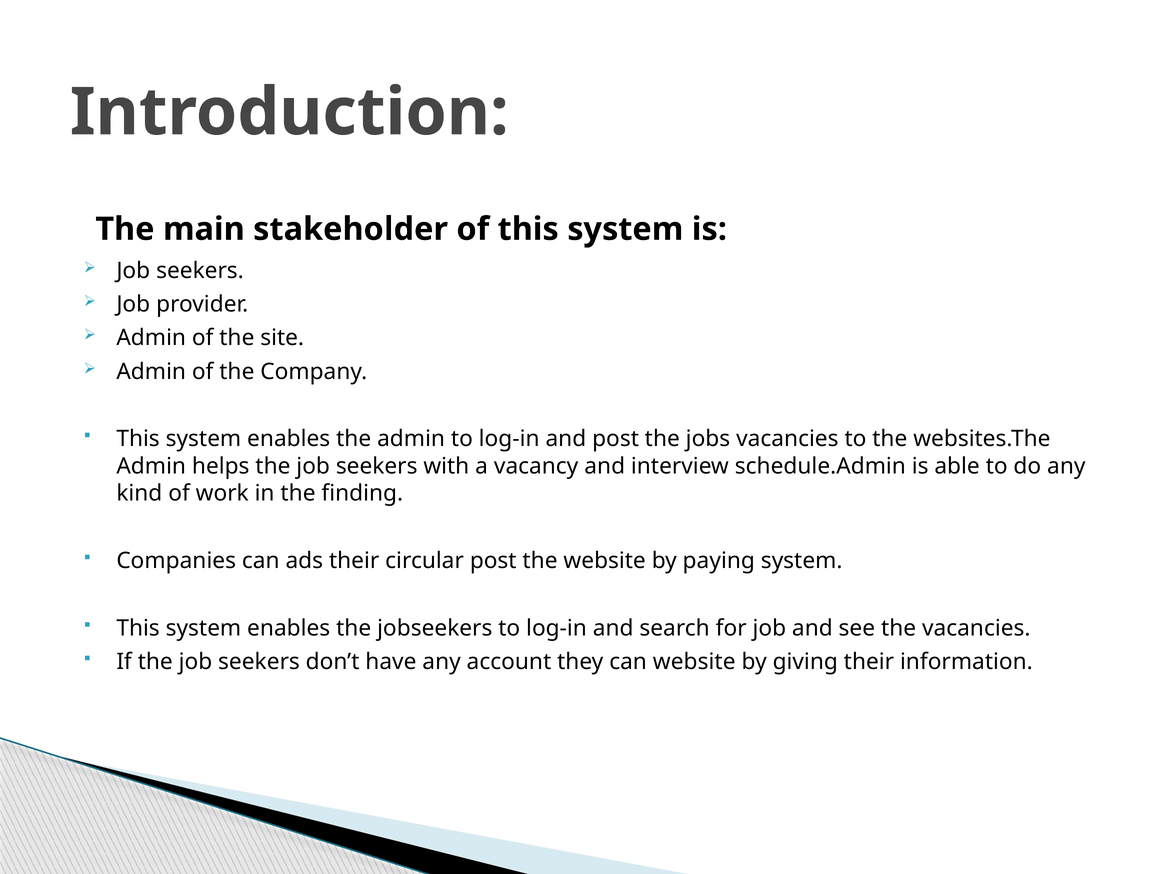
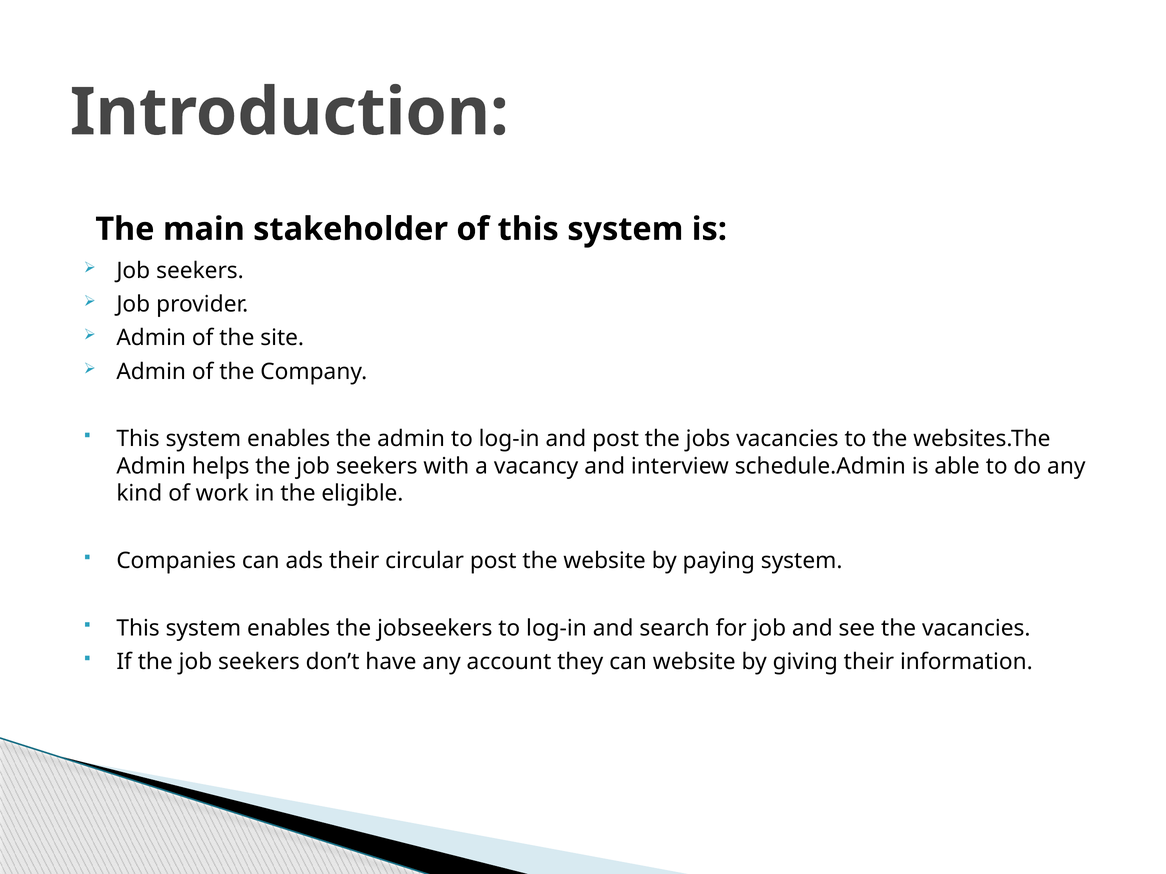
finding: finding -> eligible
